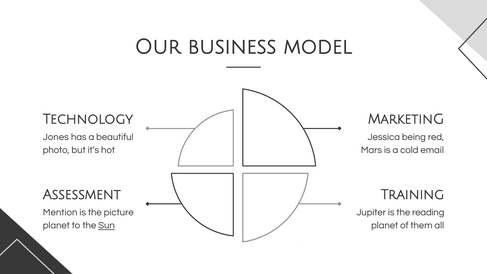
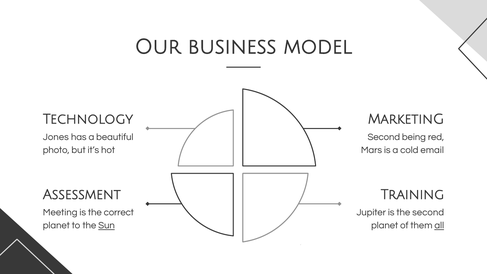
Jessica at (384, 137): Jessica -> Second
Mention: Mention -> Meeting
picture: picture -> correct
the reading: reading -> second
all underline: none -> present
